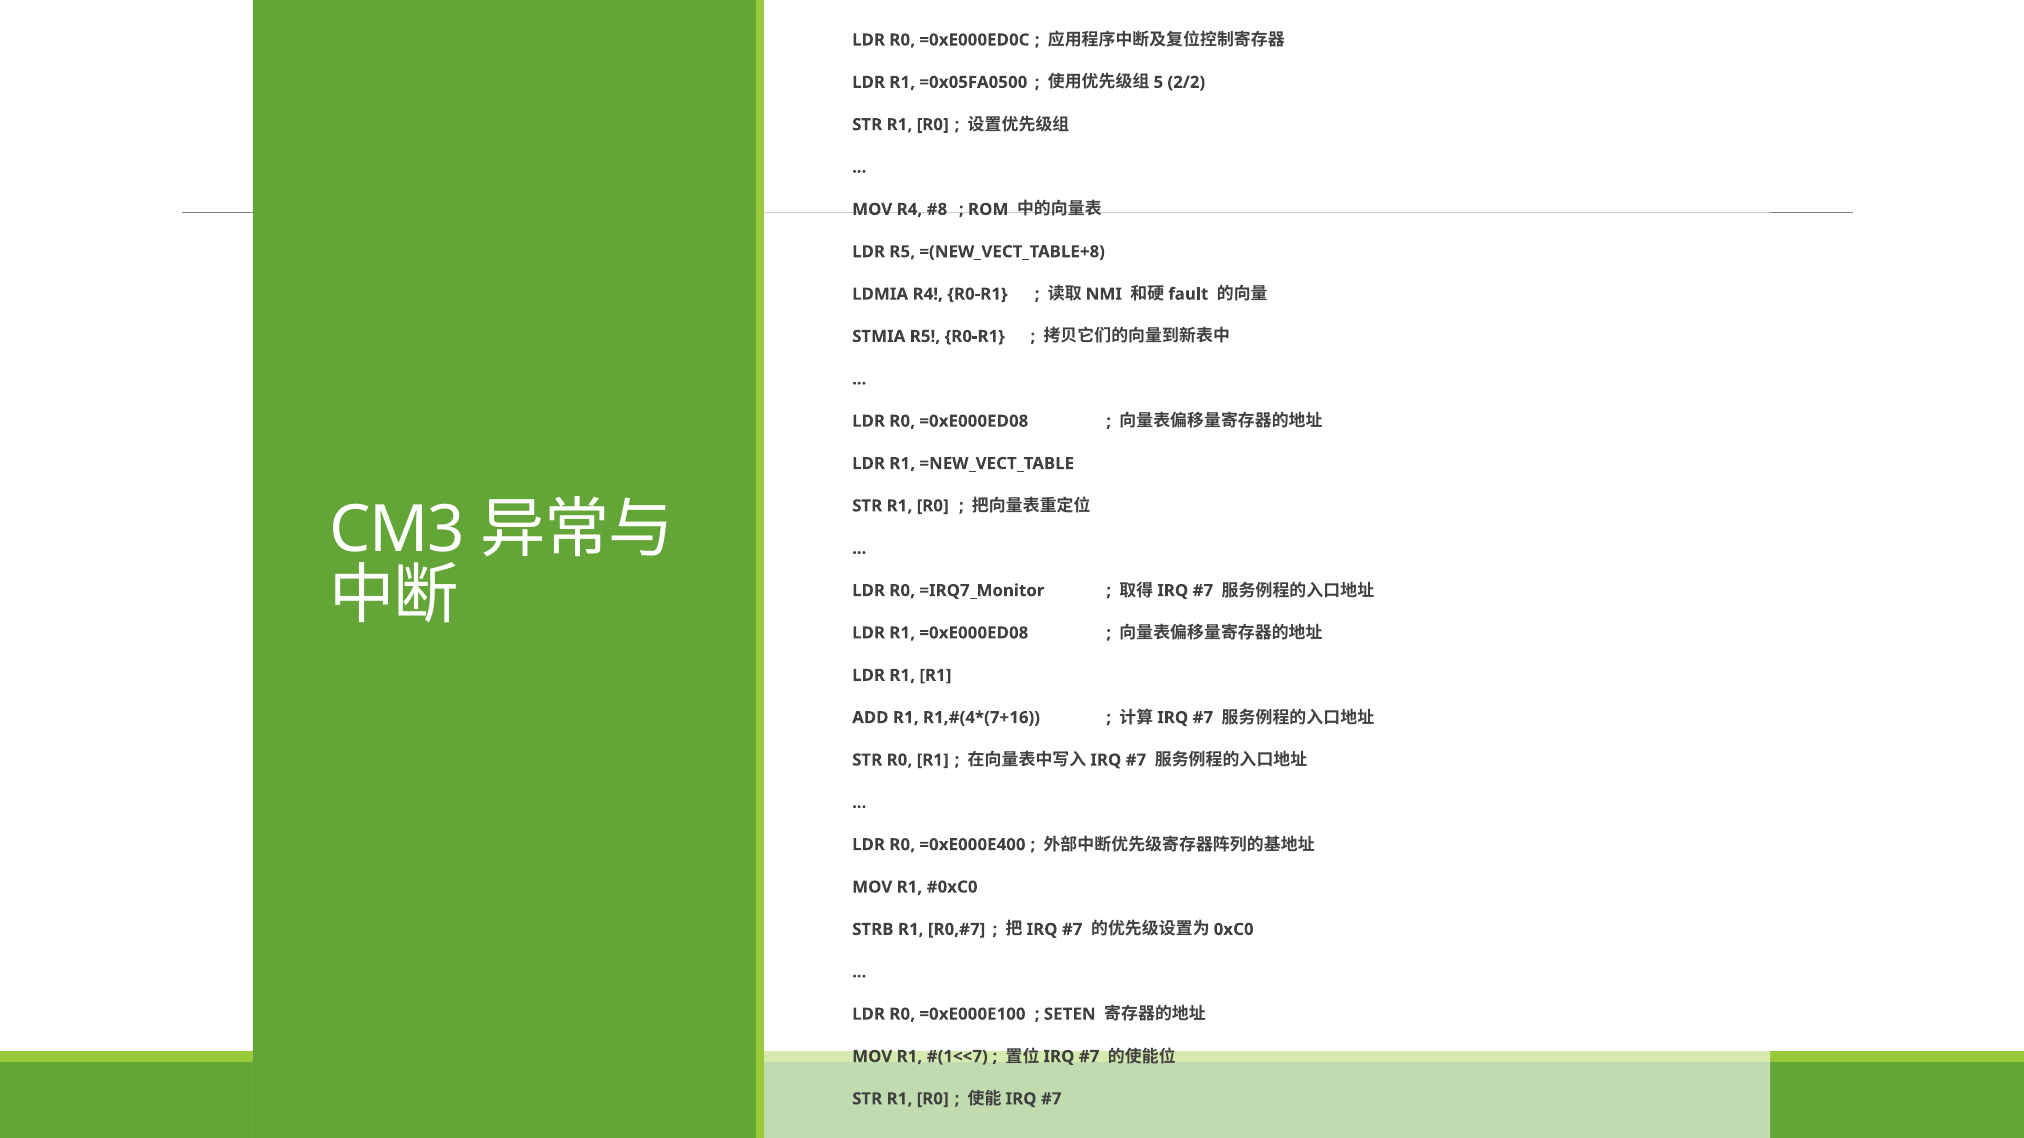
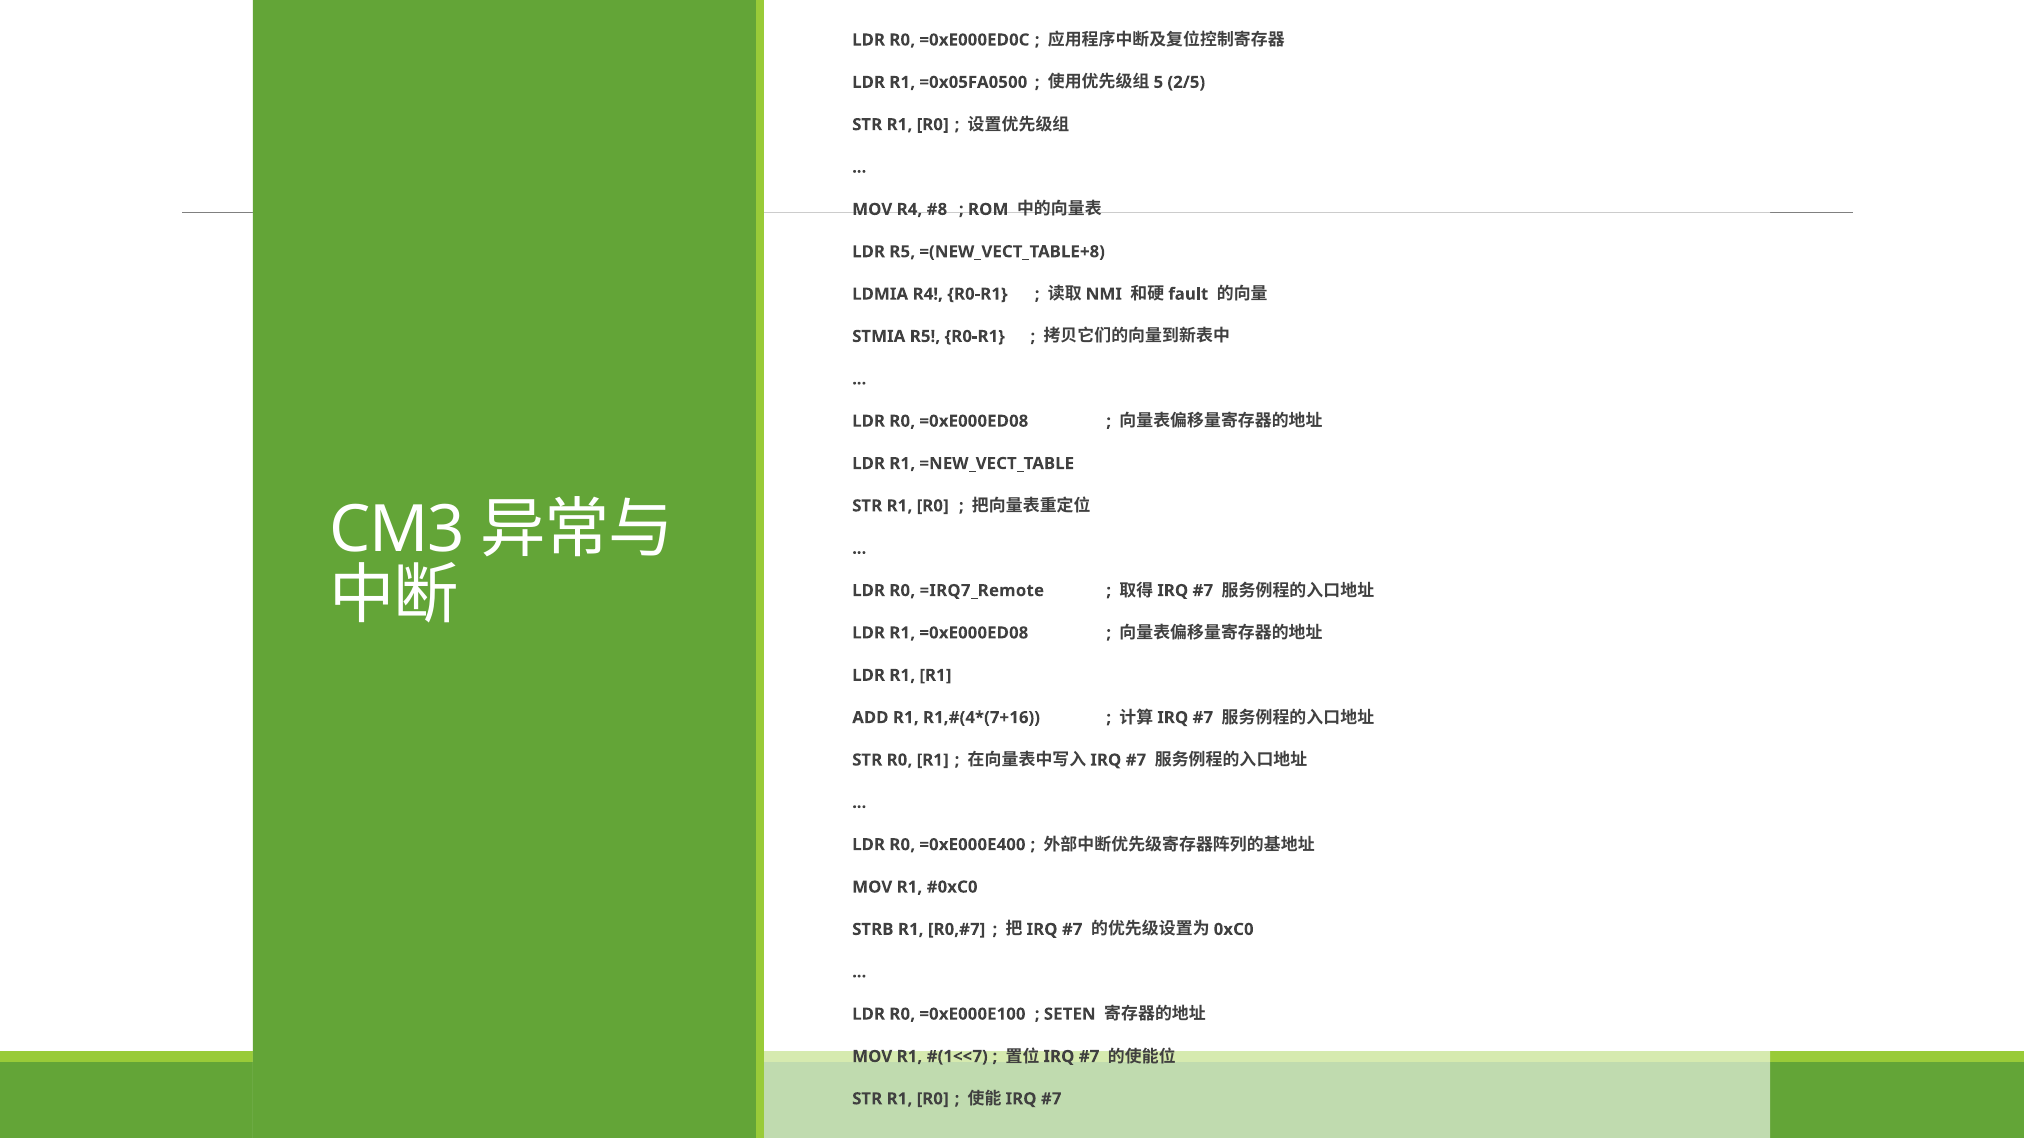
2/2: 2/2 -> 2/5
=IRQ7_Monitor: =IRQ7_Monitor -> =IRQ7_Remote
